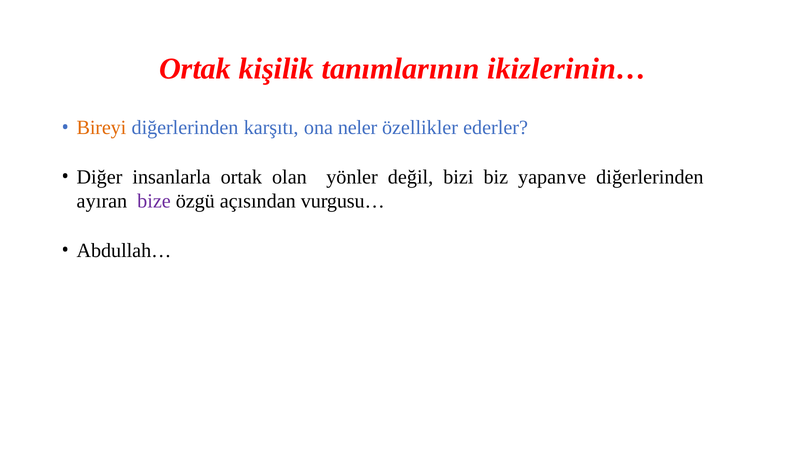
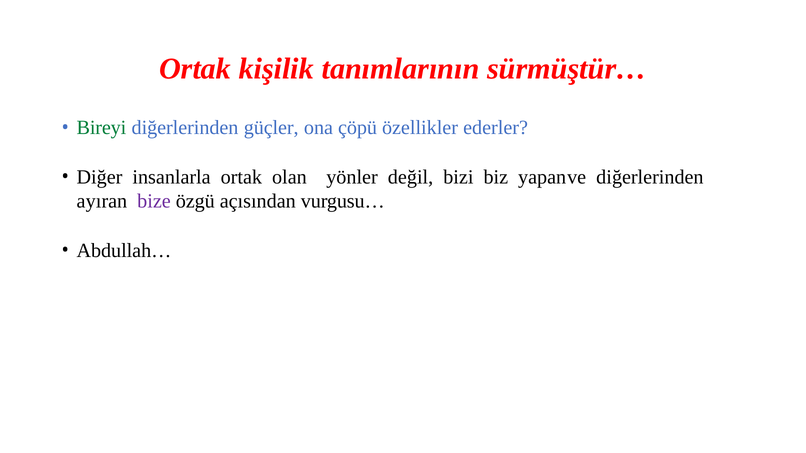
ikizlerinin…: ikizlerinin… -> sürmüştür…
Bireyi colour: orange -> green
karşıtı: karşıtı -> güçler
neler: neler -> çöpü
